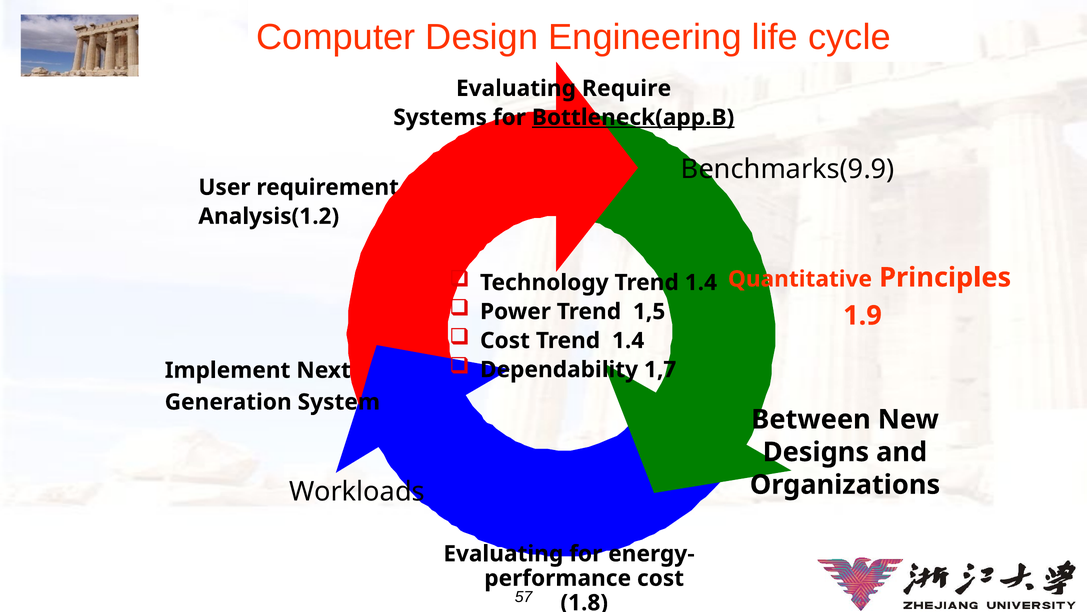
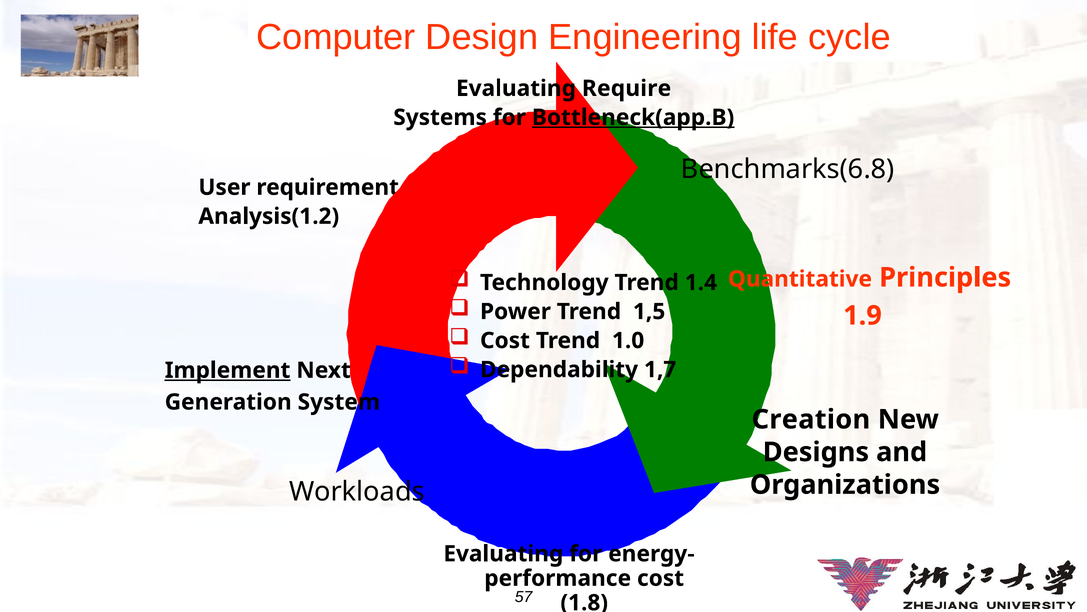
Benchmarks(9.9: Benchmarks(9.9 -> Benchmarks(6.8
Cost Trend 1.4: 1.4 -> 1.0
Implement underline: none -> present
Between: Between -> Creation
